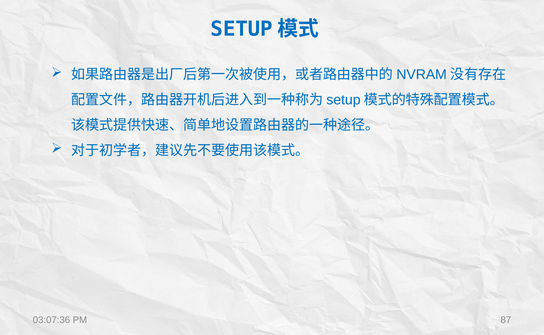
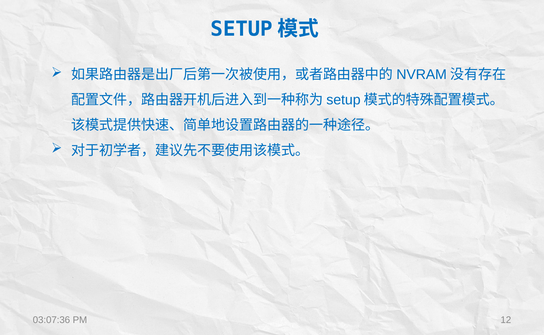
87: 87 -> 12
